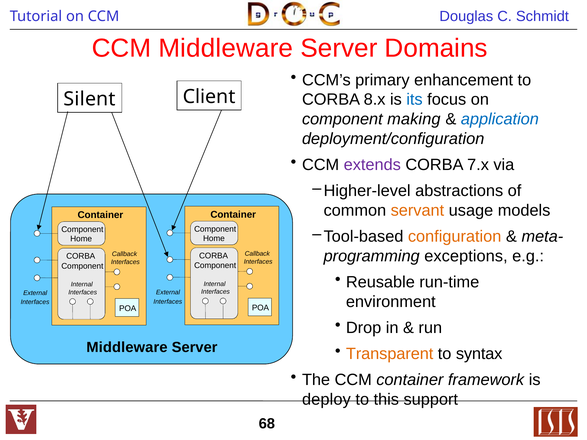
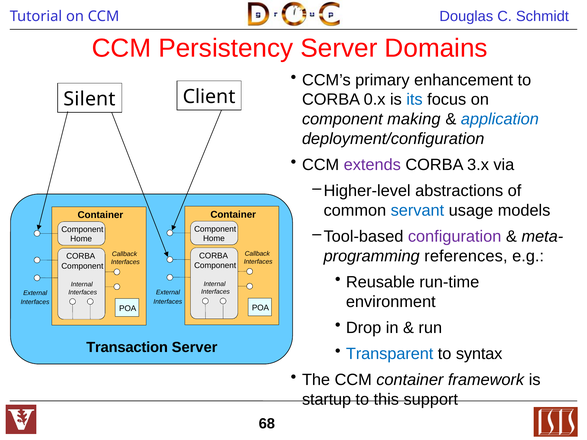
CCM Middleware: Middleware -> Persistency
8.x: 8.x -> 0.x
7.x: 7.x -> 3.x
servant colour: orange -> blue
configuration colour: orange -> purple
exceptions: exceptions -> references
Middleware at (127, 348): Middleware -> Transaction
Transparent colour: orange -> blue
deploy: deploy -> startup
